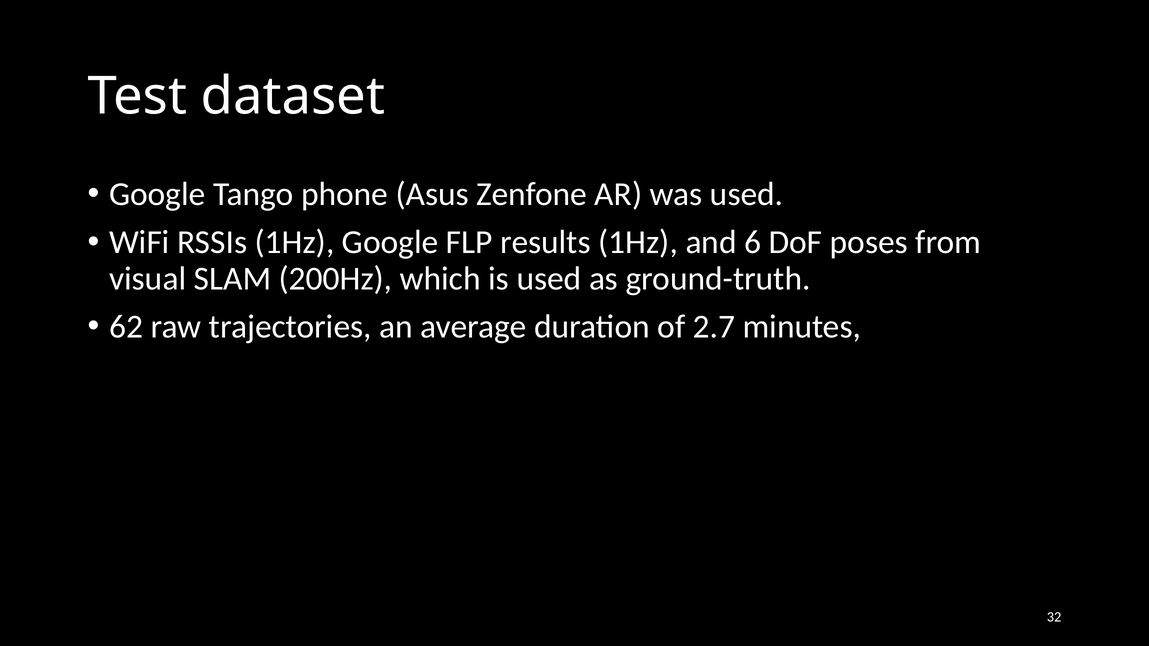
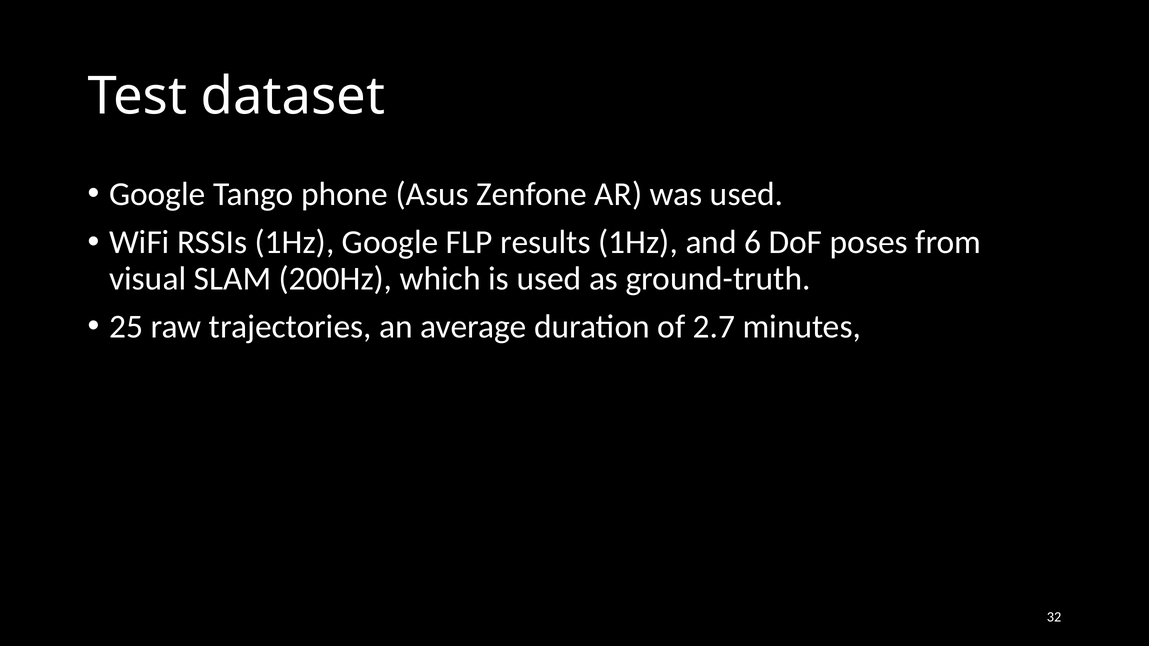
62: 62 -> 25
